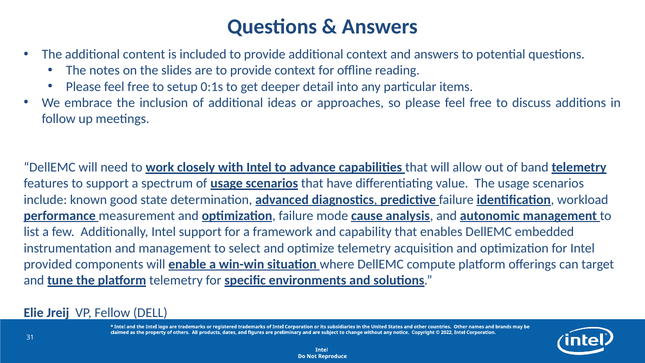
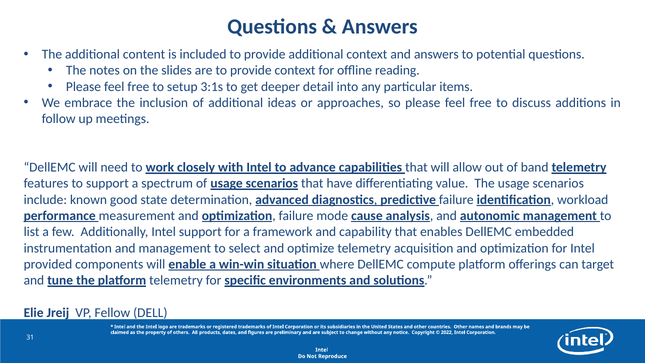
0:1s: 0:1s -> 3:1s
